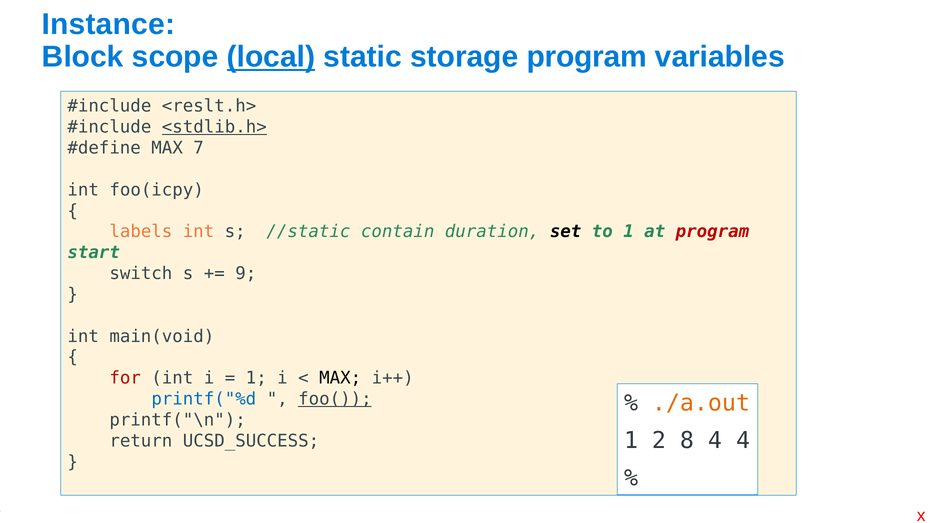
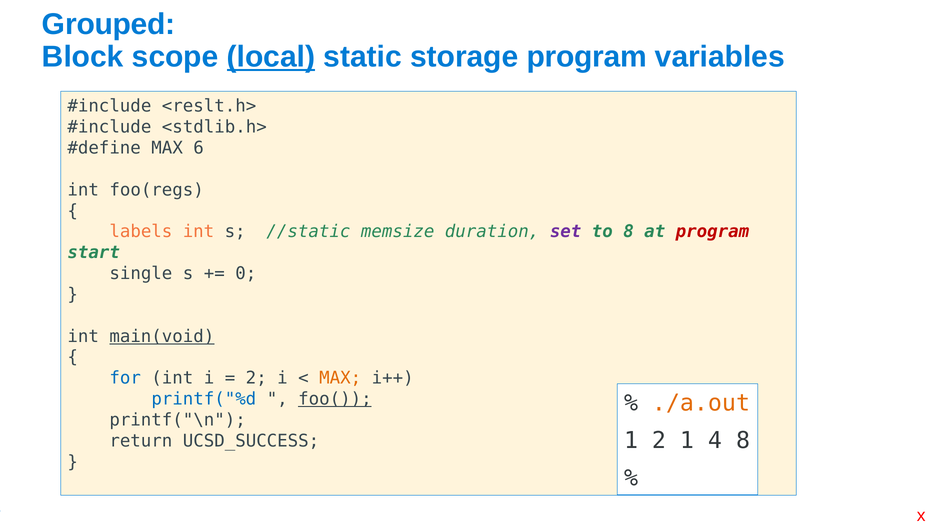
Instance: Instance -> Grouped
<stdlib.h> underline: present -> none
7: 7 -> 6
foo(icpy: foo(icpy -> foo(regs
contain: contain -> memsize
set colour: black -> purple
to 1: 1 -> 8
switch: switch -> single
9: 9 -> 0
main(void underline: none -> present
for colour: red -> blue
1 at (256, 378): 1 -> 2
MAX at (340, 378) colour: black -> orange
2 8: 8 -> 1
4 4: 4 -> 8
